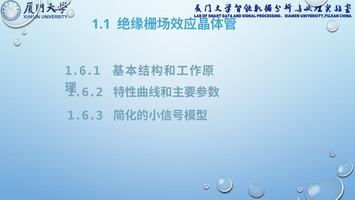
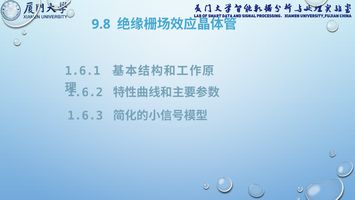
1.1: 1.1 -> 9.8
